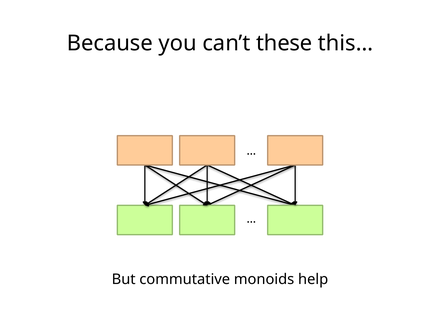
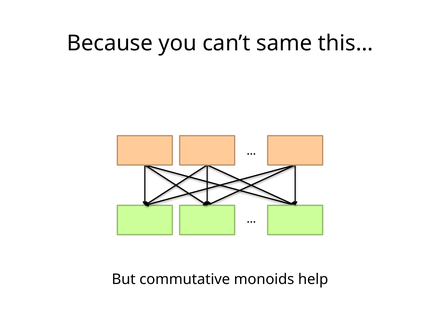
these: these -> same
